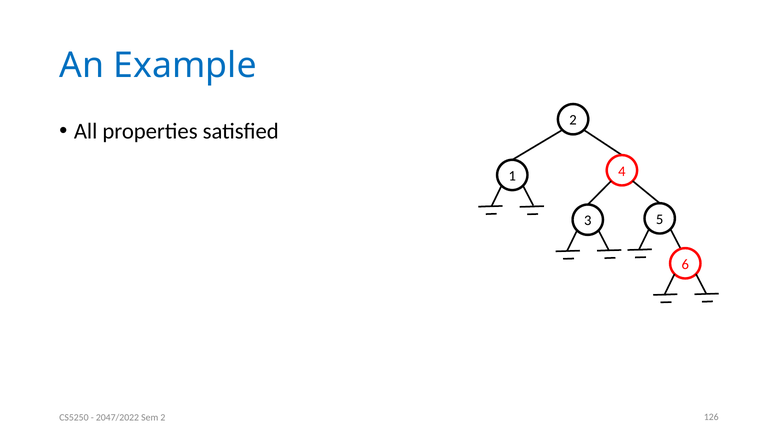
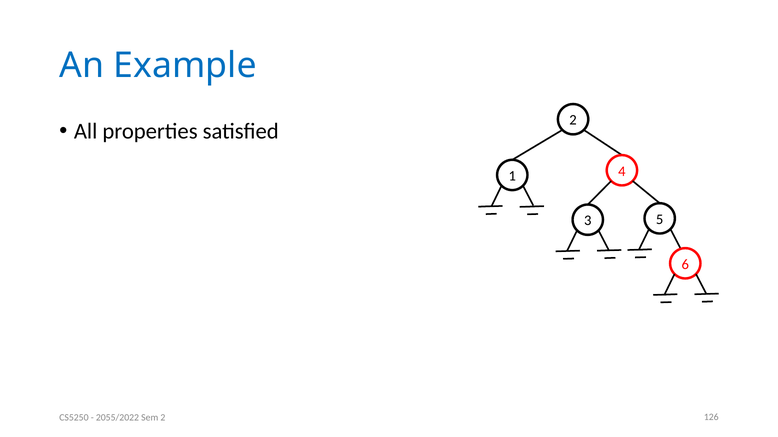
2047/2022: 2047/2022 -> 2055/2022
